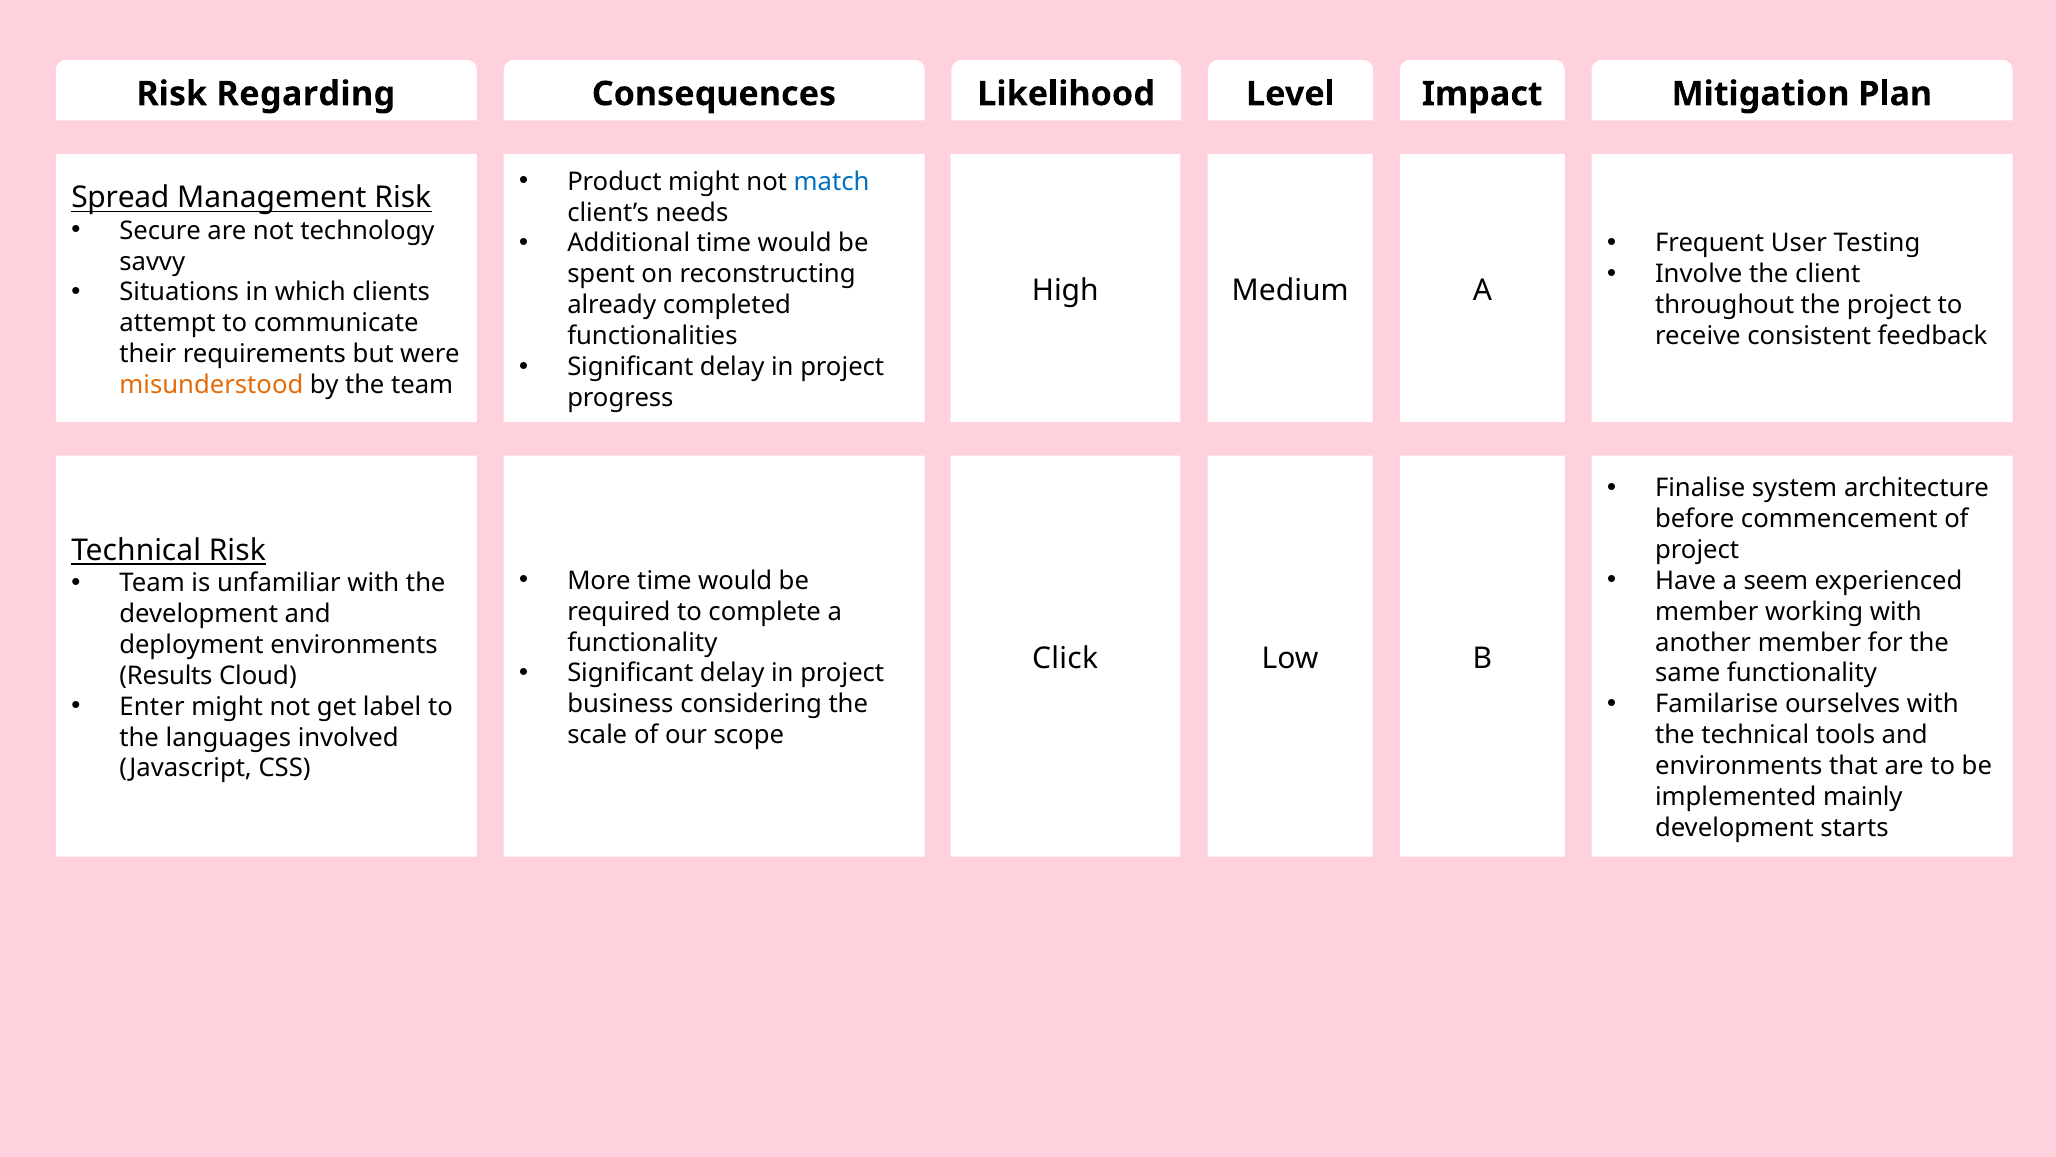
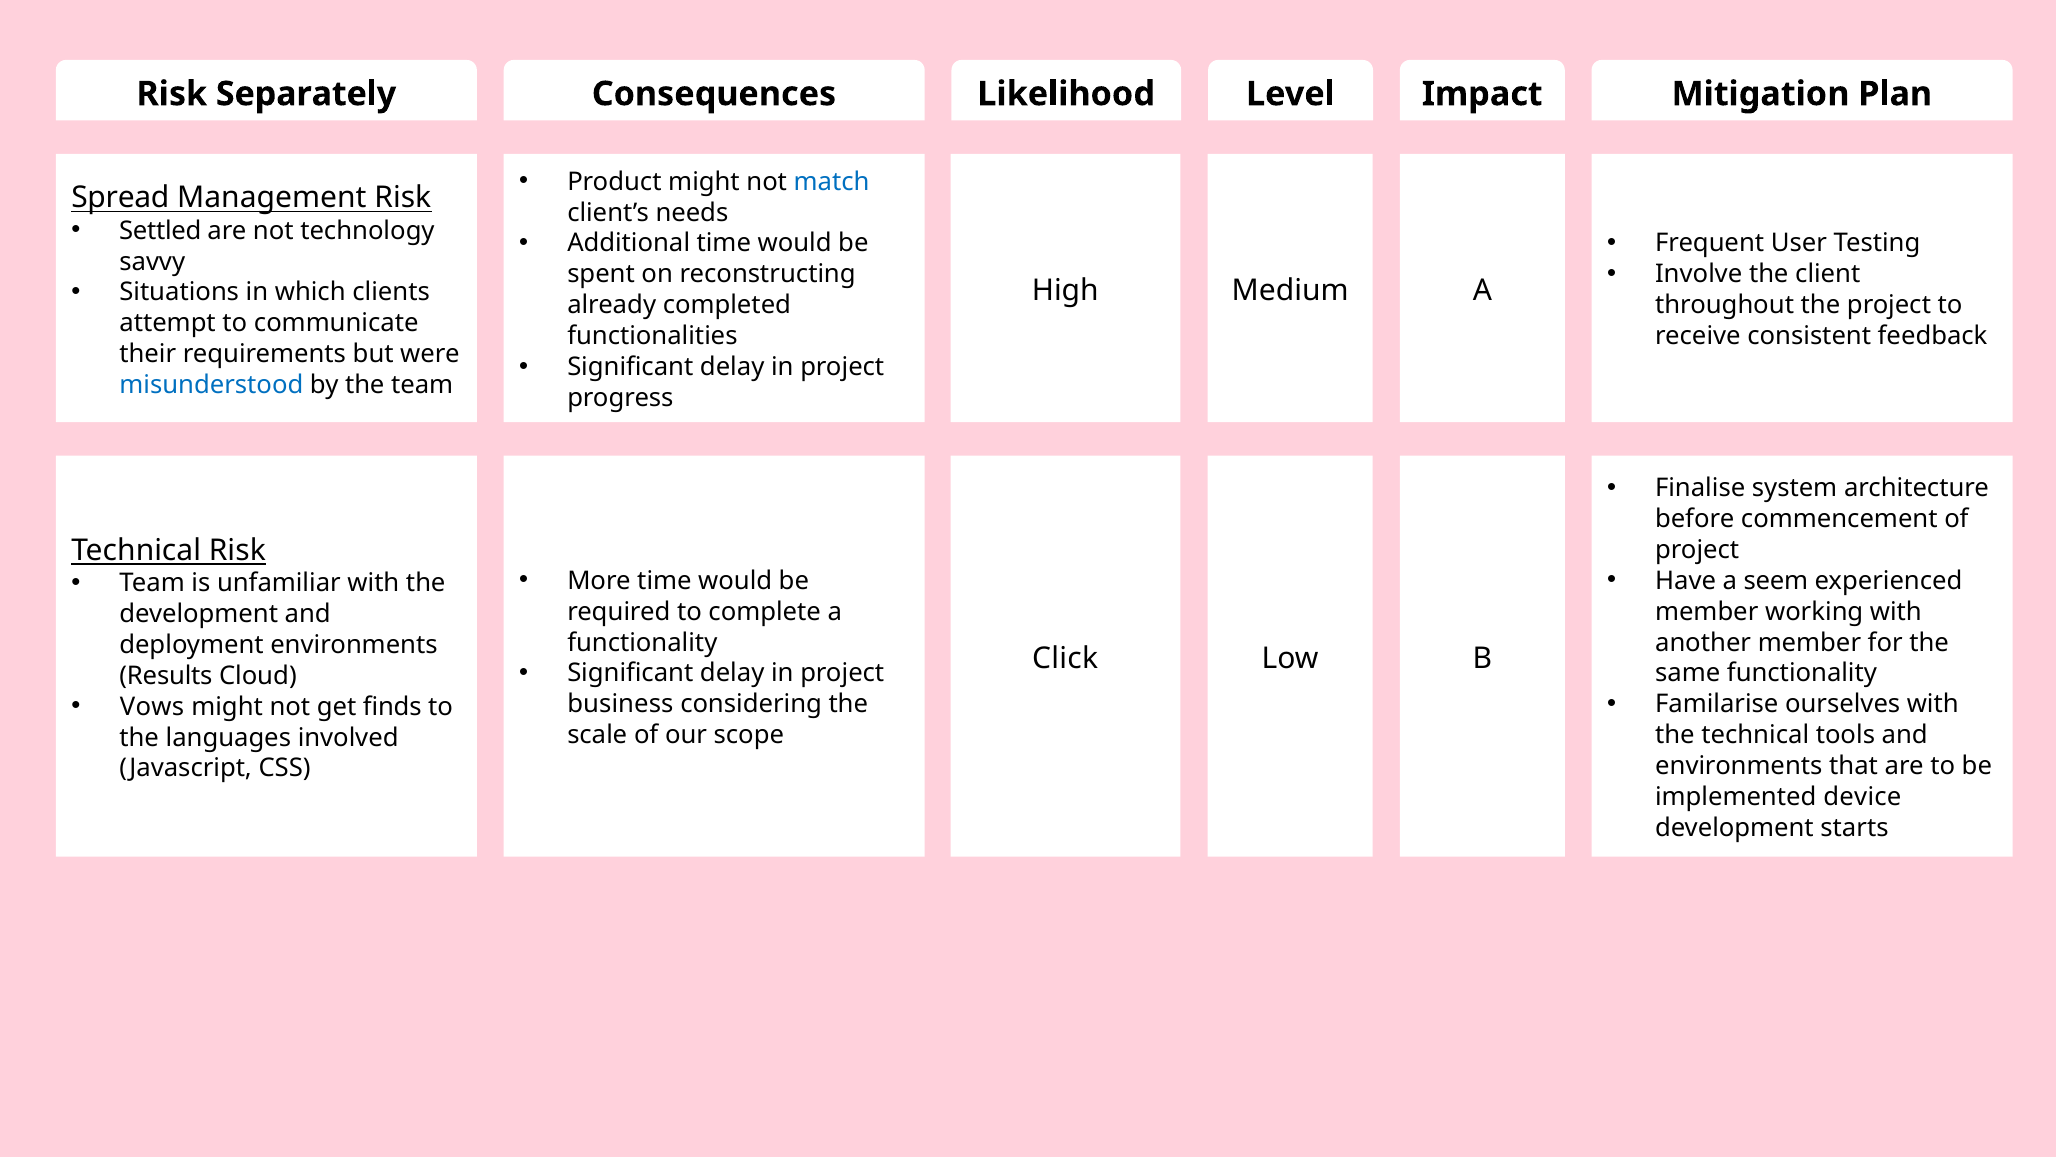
Regarding: Regarding -> Separately
Secure: Secure -> Settled
misunderstood colour: orange -> blue
Enter: Enter -> Vows
label: label -> finds
mainly: mainly -> device
